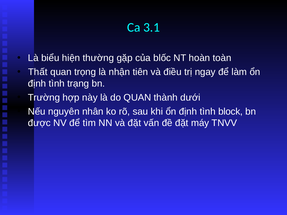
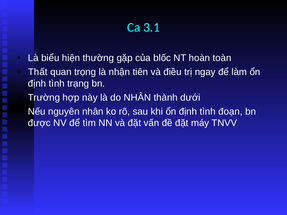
do QUAN: QUAN -> NHÂN
block: block -> đoạn
